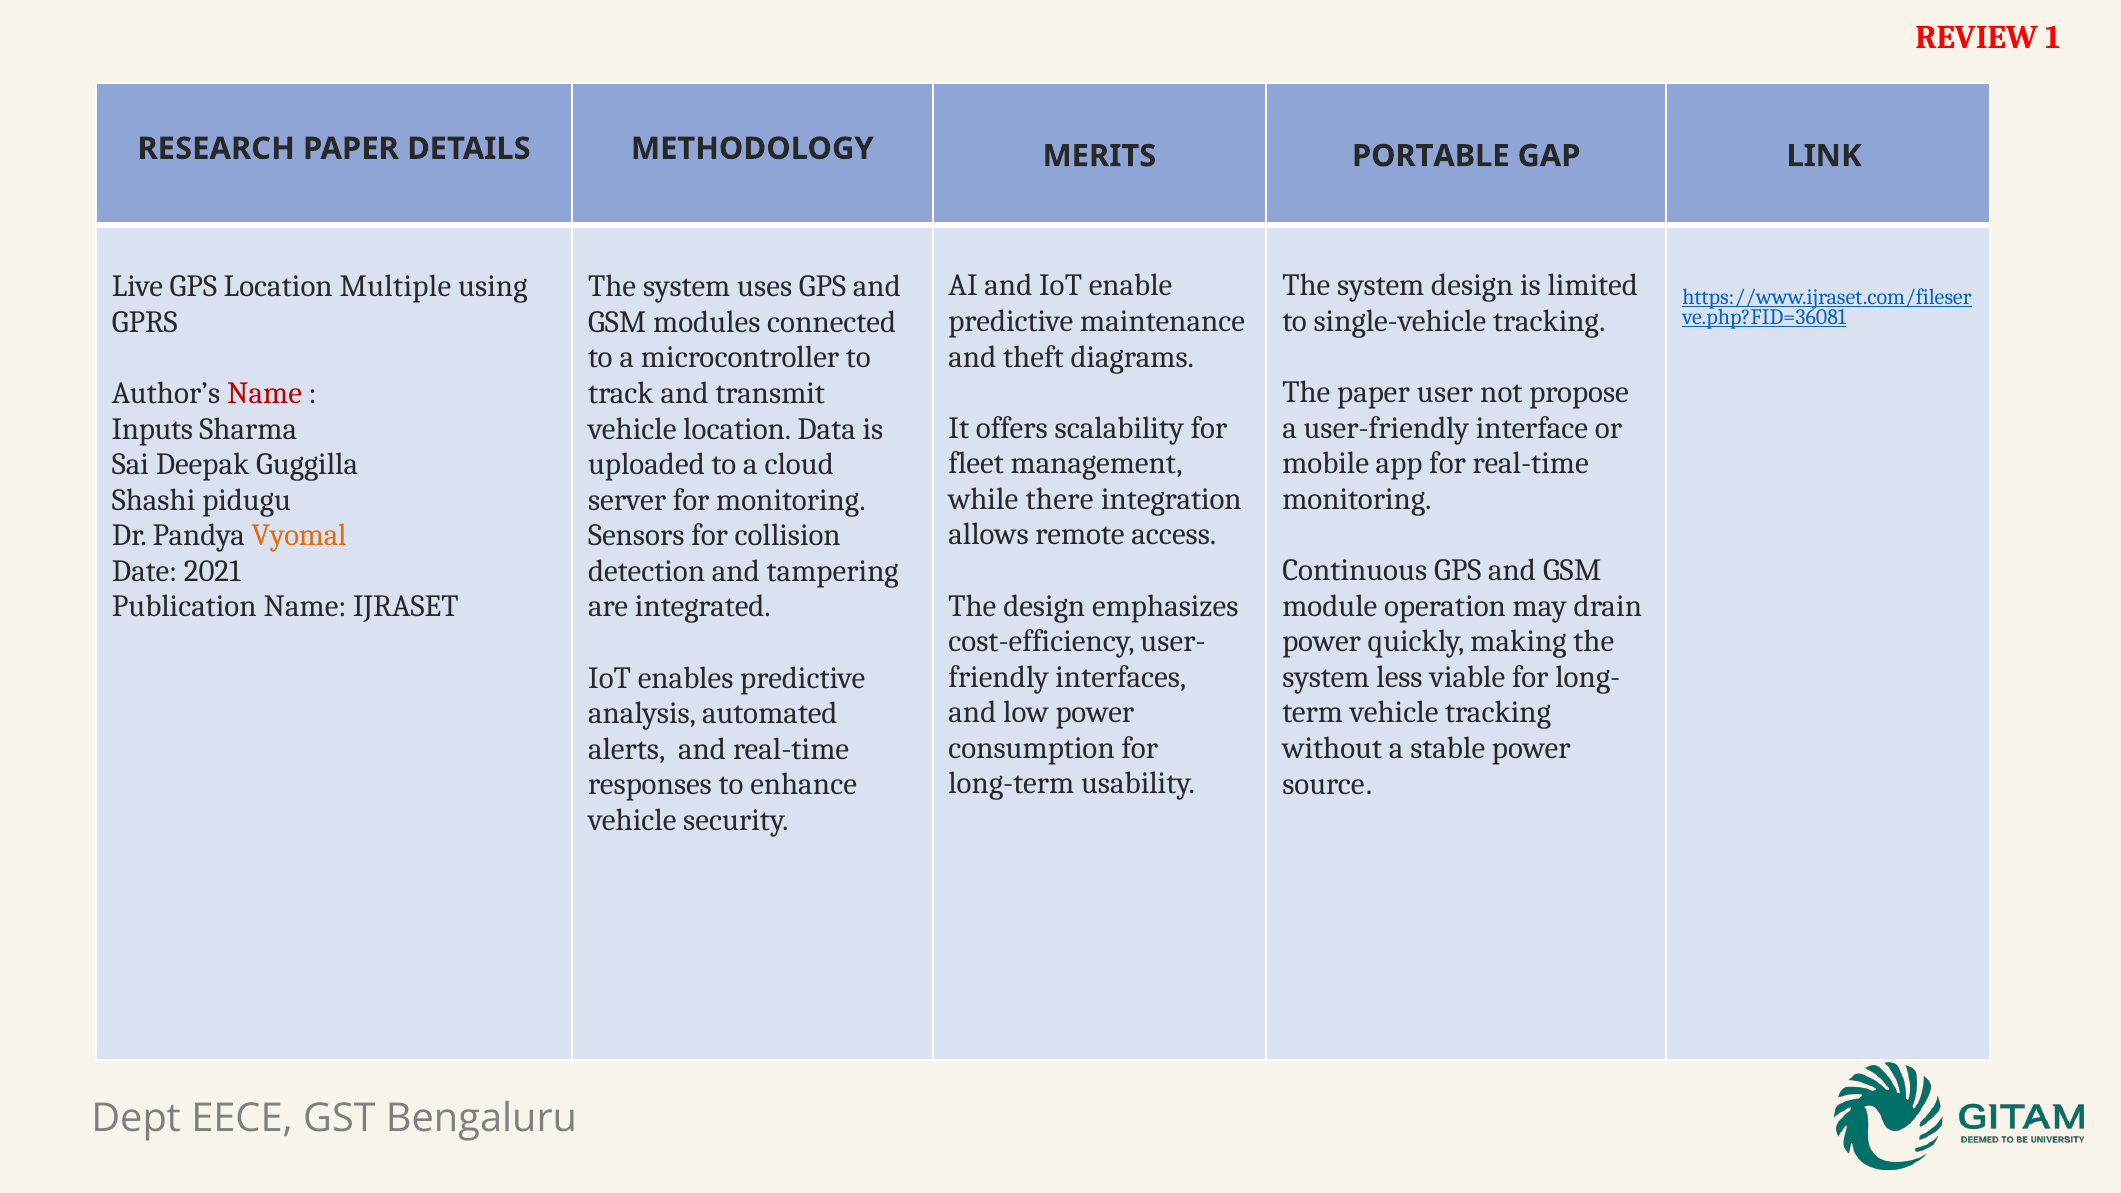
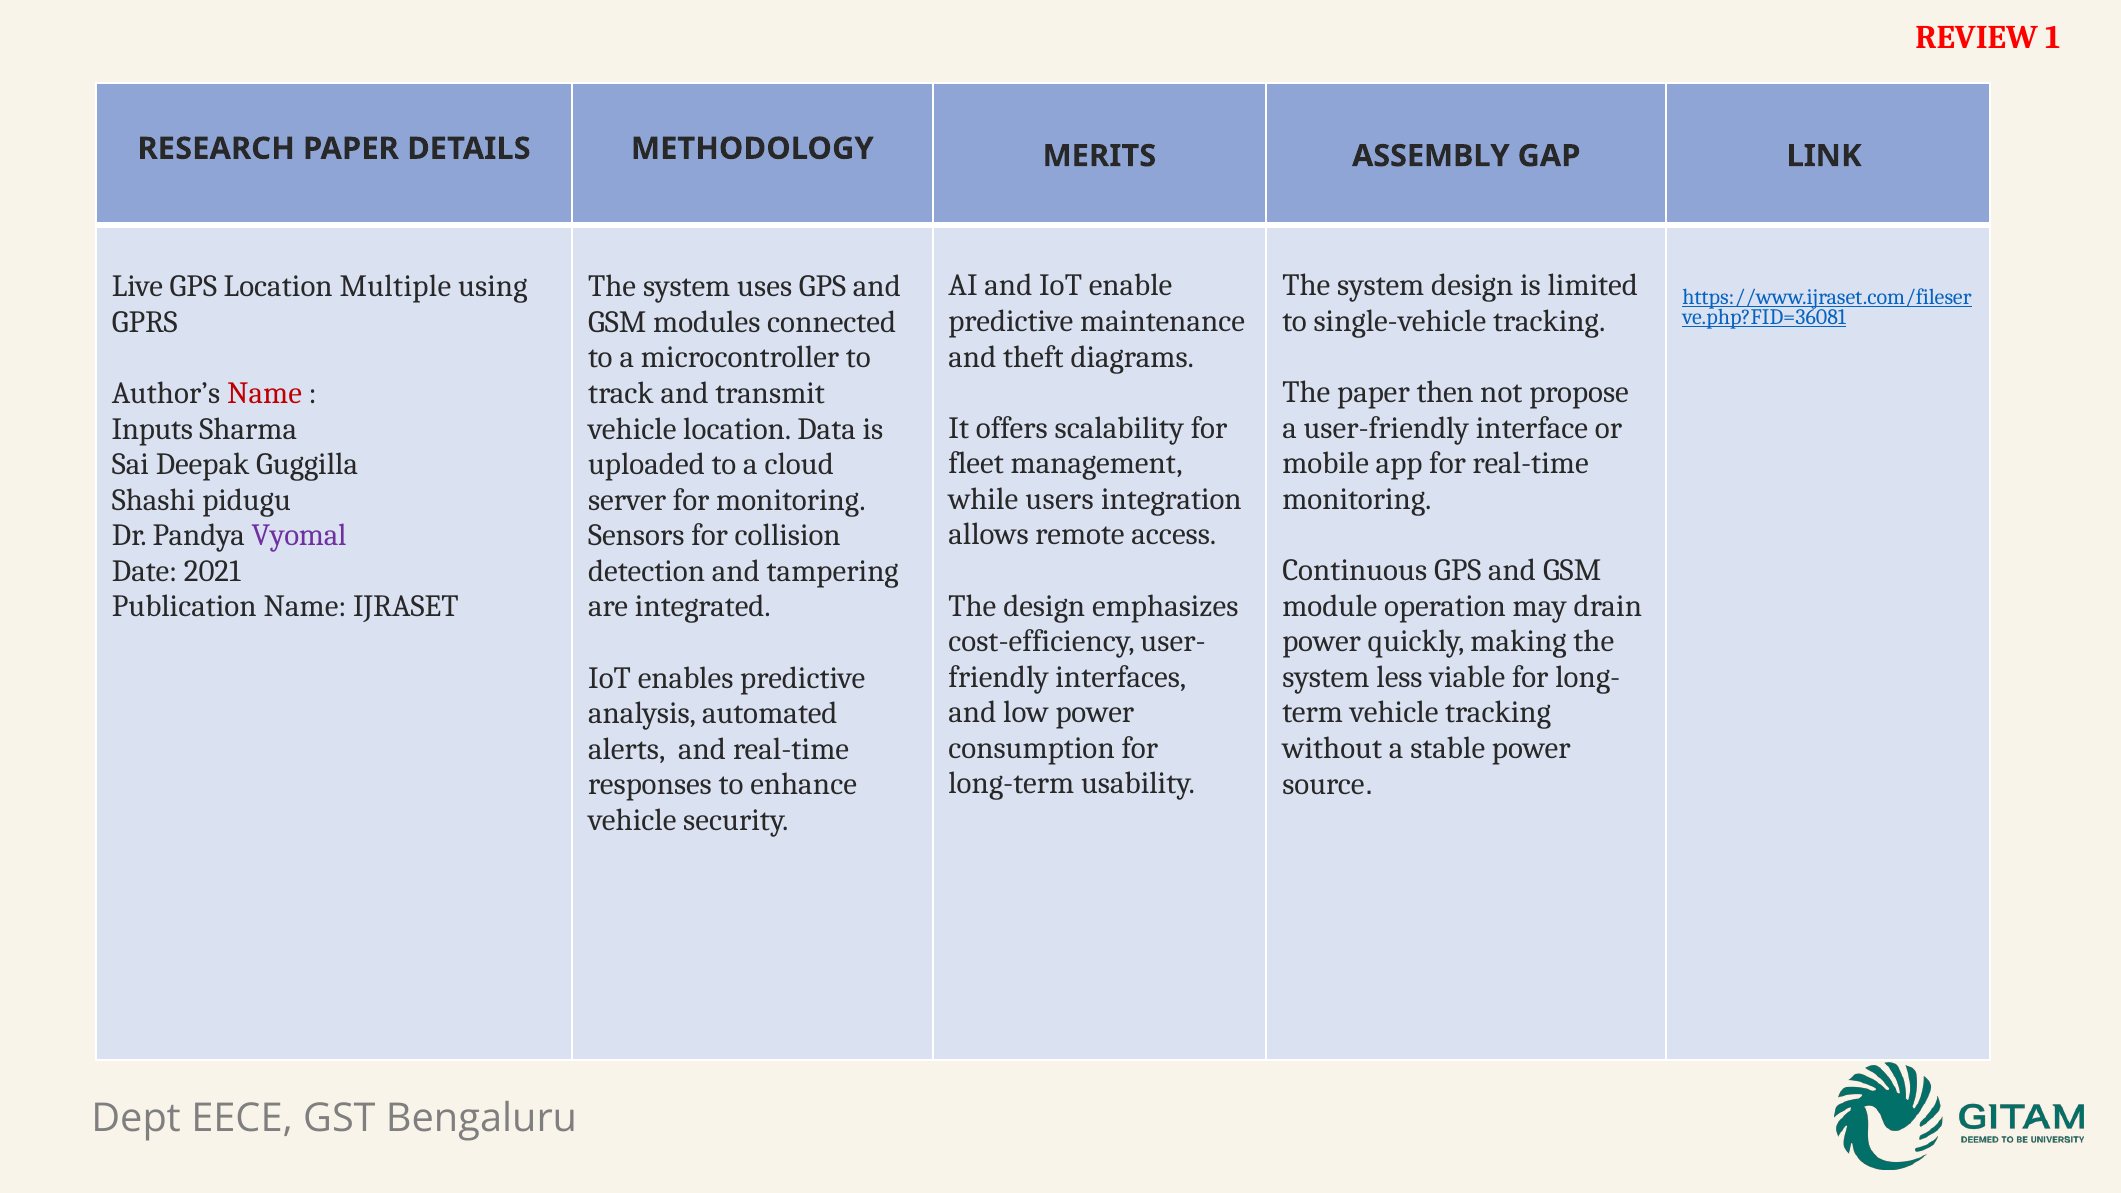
PORTABLE: PORTABLE -> ASSEMBLY
user: user -> then
there: there -> users
Vyomal colour: orange -> purple
